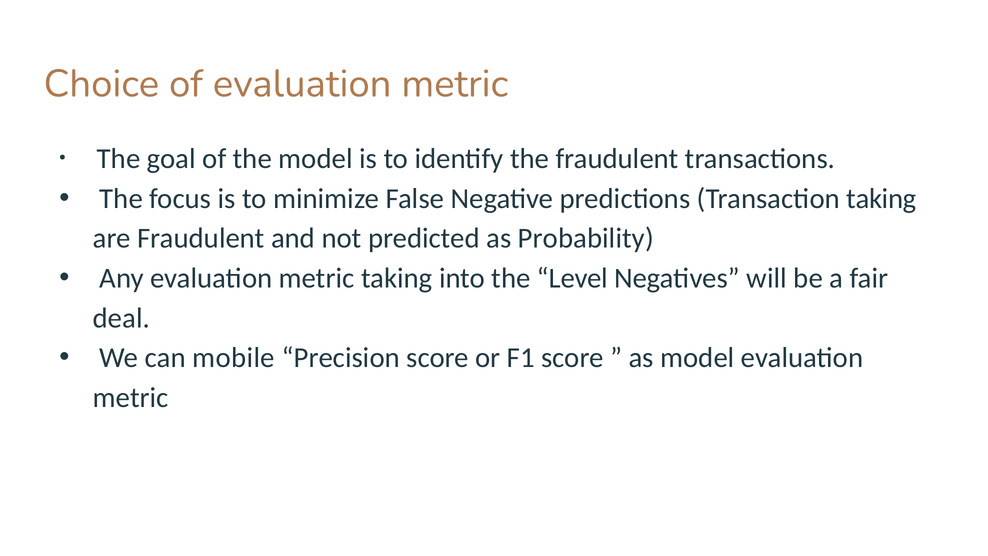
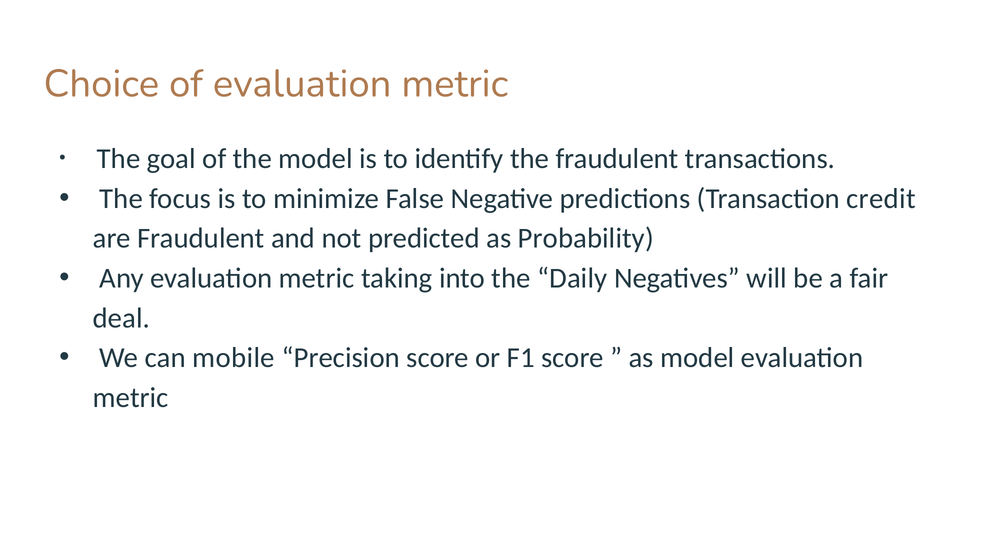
Transaction taking: taking -> credit
Level: Level -> Daily
